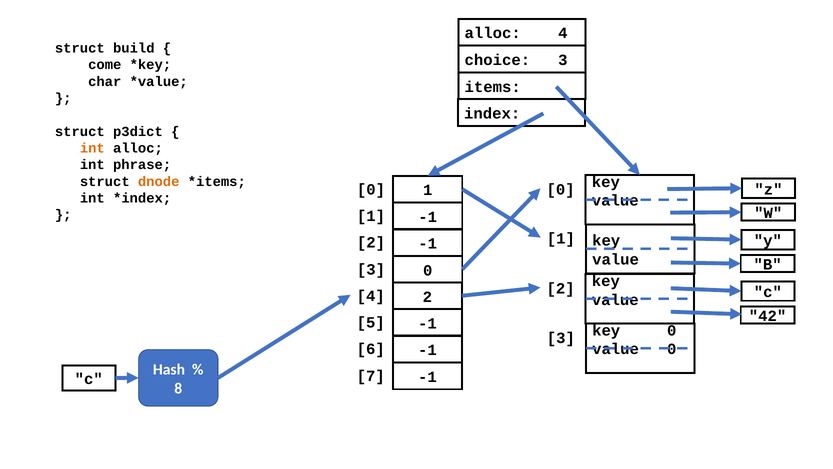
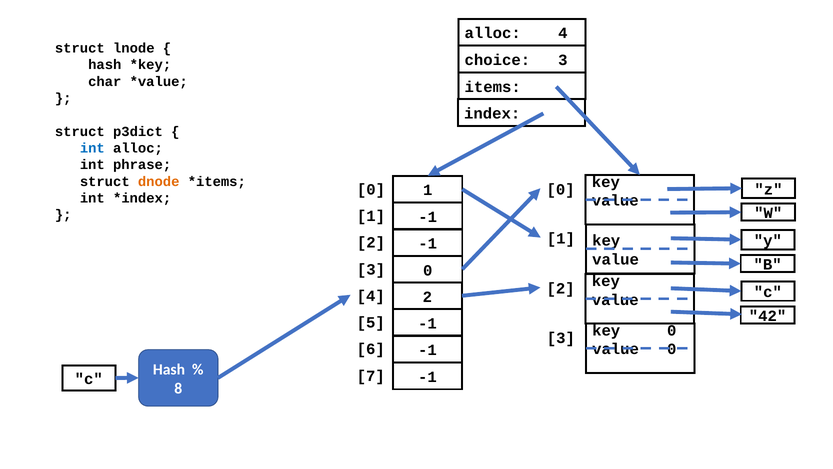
build: build -> lnode
come at (105, 65): come -> hash
int at (92, 148) colour: orange -> blue
